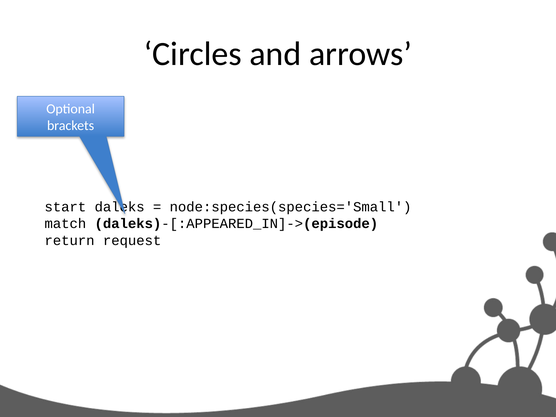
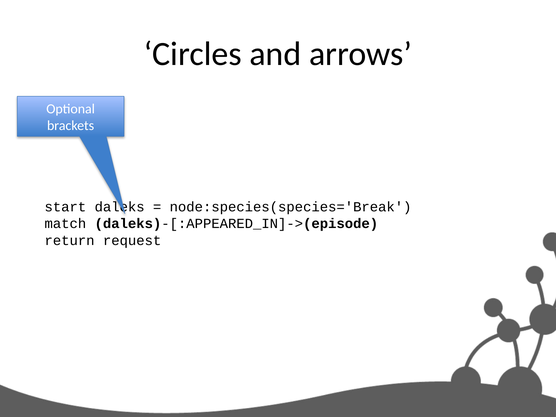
node:species(species='Small: node:species(species='Small -> node:species(species='Break
